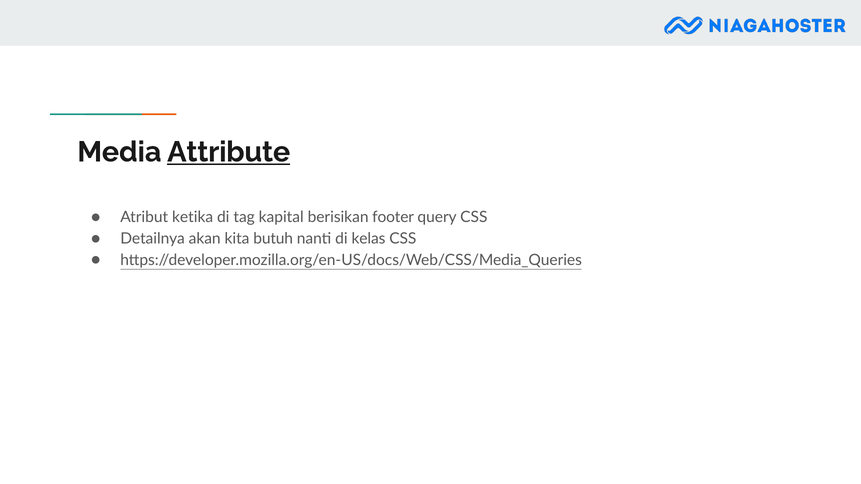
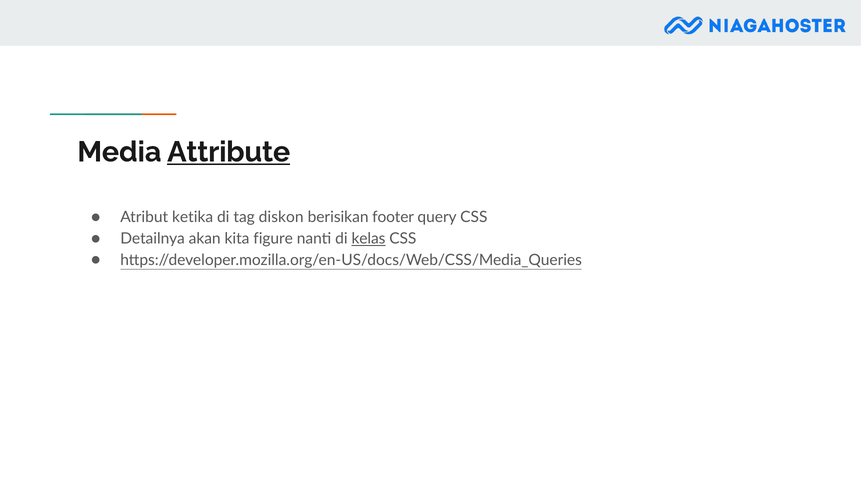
kapital: kapital -> diskon
butuh: butuh -> figure
kelas underline: none -> present
